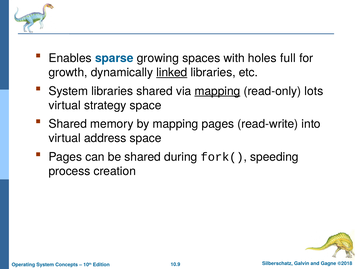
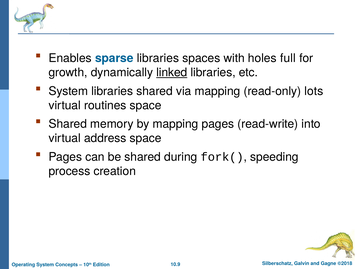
sparse growing: growing -> libraries
mapping at (217, 91) underline: present -> none
strategy: strategy -> routines
